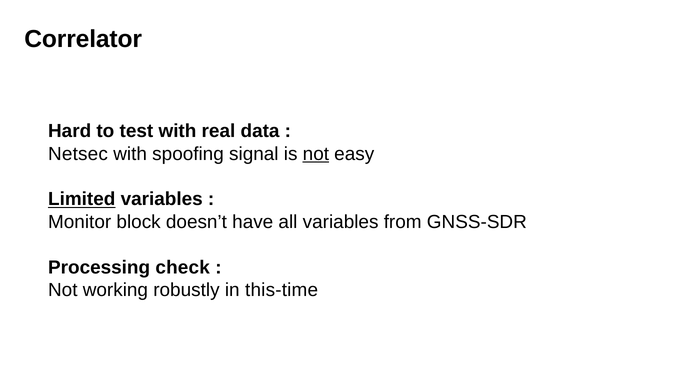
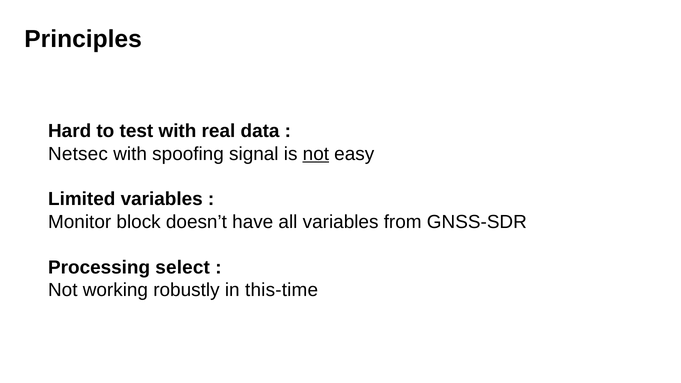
Correlator: Correlator -> Principles
Limited underline: present -> none
check: check -> select
